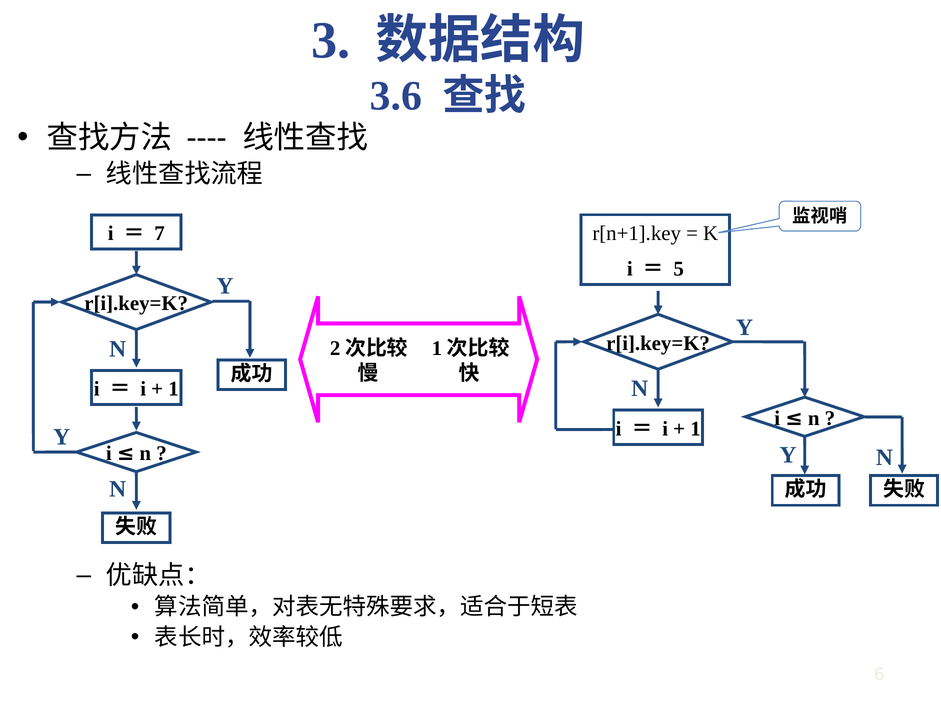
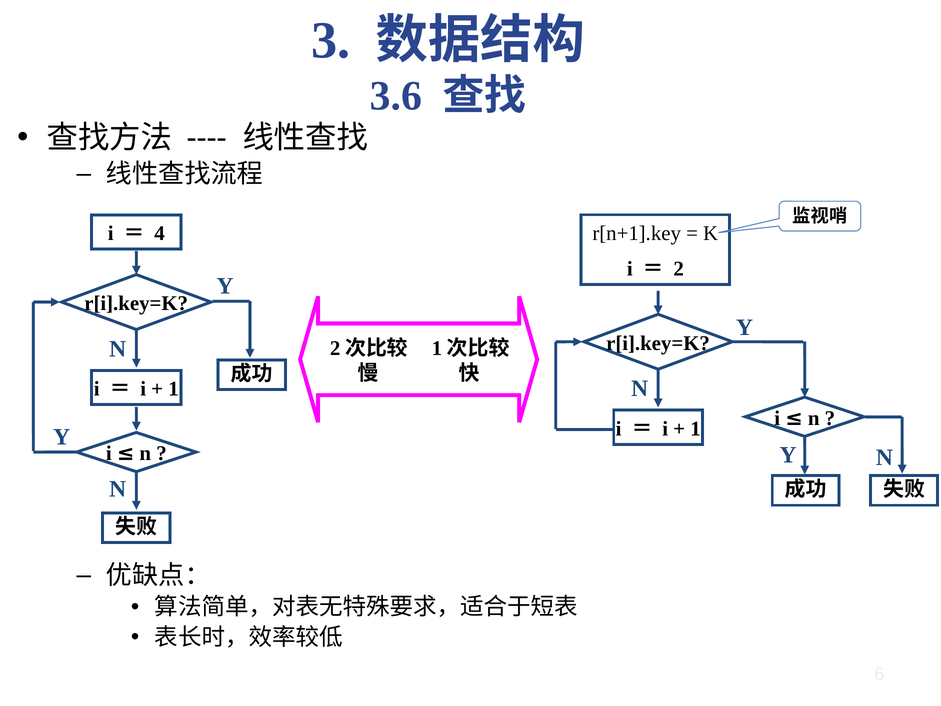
7: 7 -> 4
5: 5 -> 2
